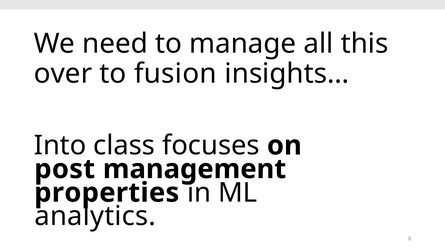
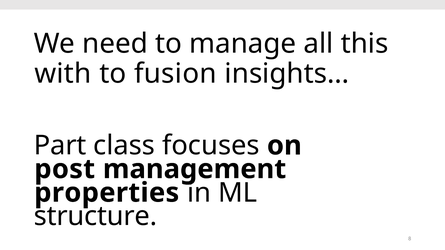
over: over -> with
Into: Into -> Part
analytics: analytics -> structure
